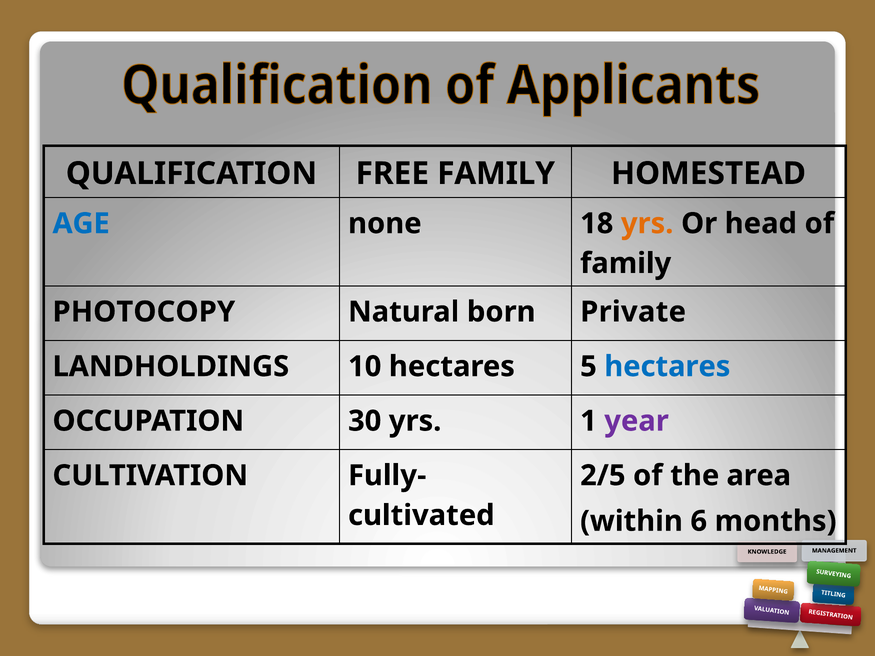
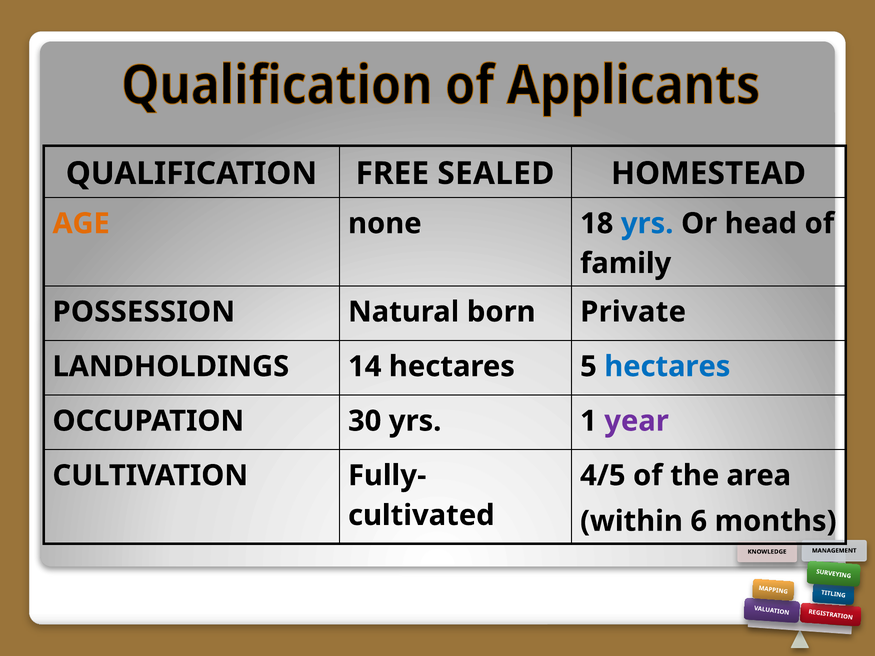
FREE FAMILY: FAMILY -> SEALED
AGE colour: blue -> orange
yrs at (647, 224) colour: orange -> blue
PHOTOCOPY: PHOTOCOPY -> POSSESSION
10: 10 -> 14
2/5: 2/5 -> 4/5
